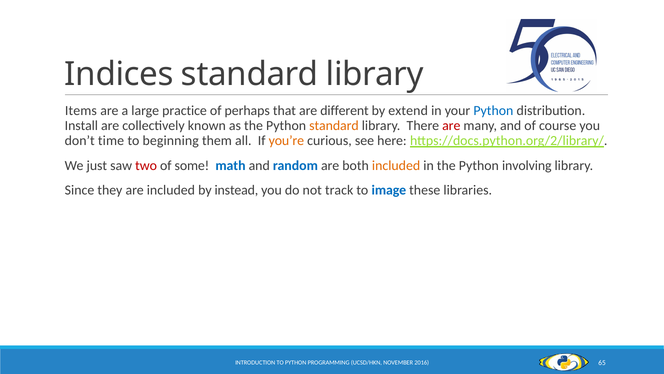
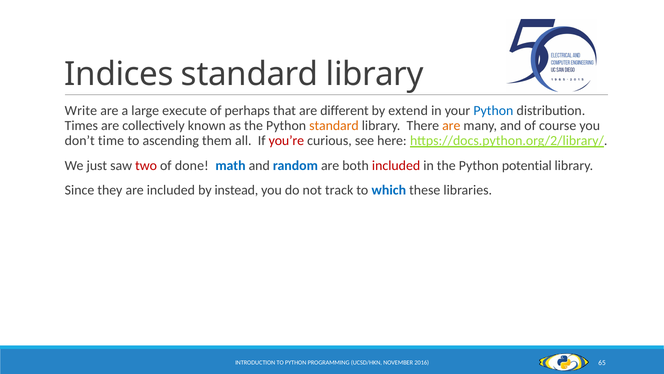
Items: Items -> Write
practice: practice -> execute
Install: Install -> Times
are at (451, 125) colour: red -> orange
beginning: beginning -> ascending
you’re colour: orange -> red
some: some -> done
included at (396, 165) colour: orange -> red
involving: involving -> potential
image: image -> which
